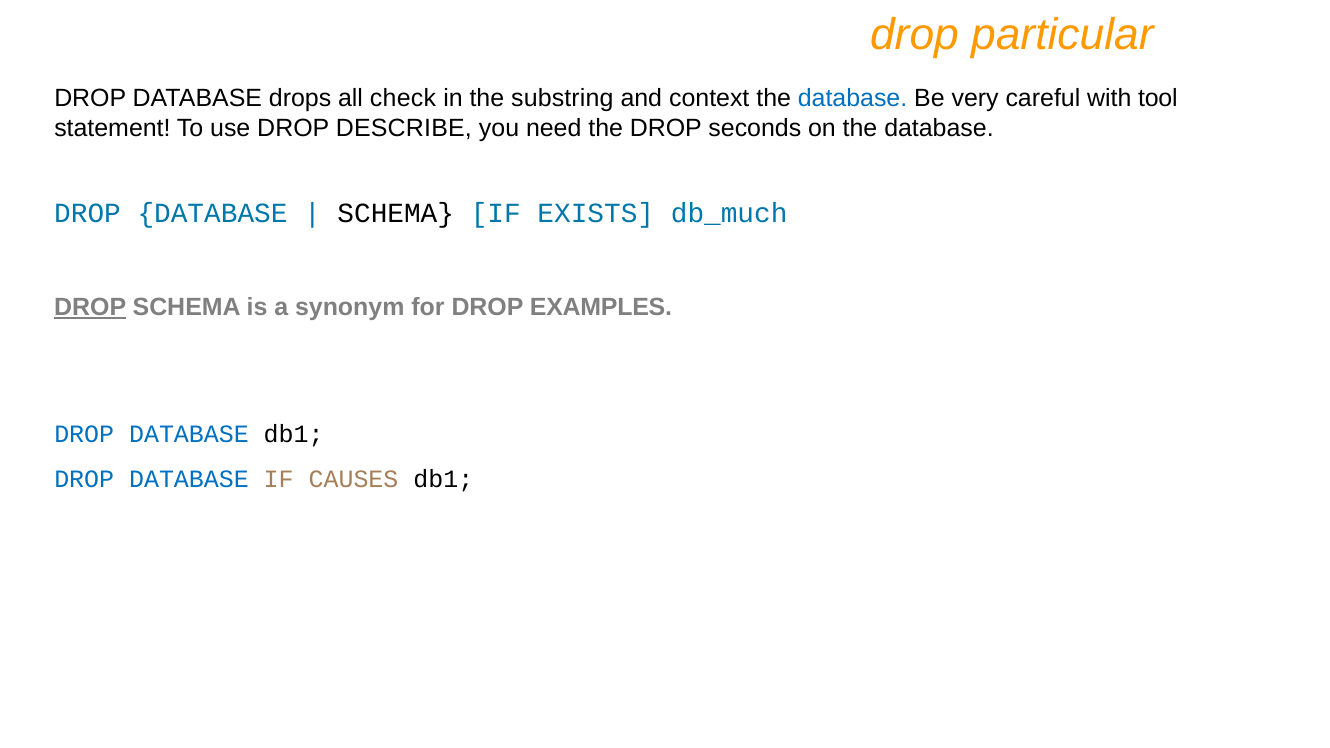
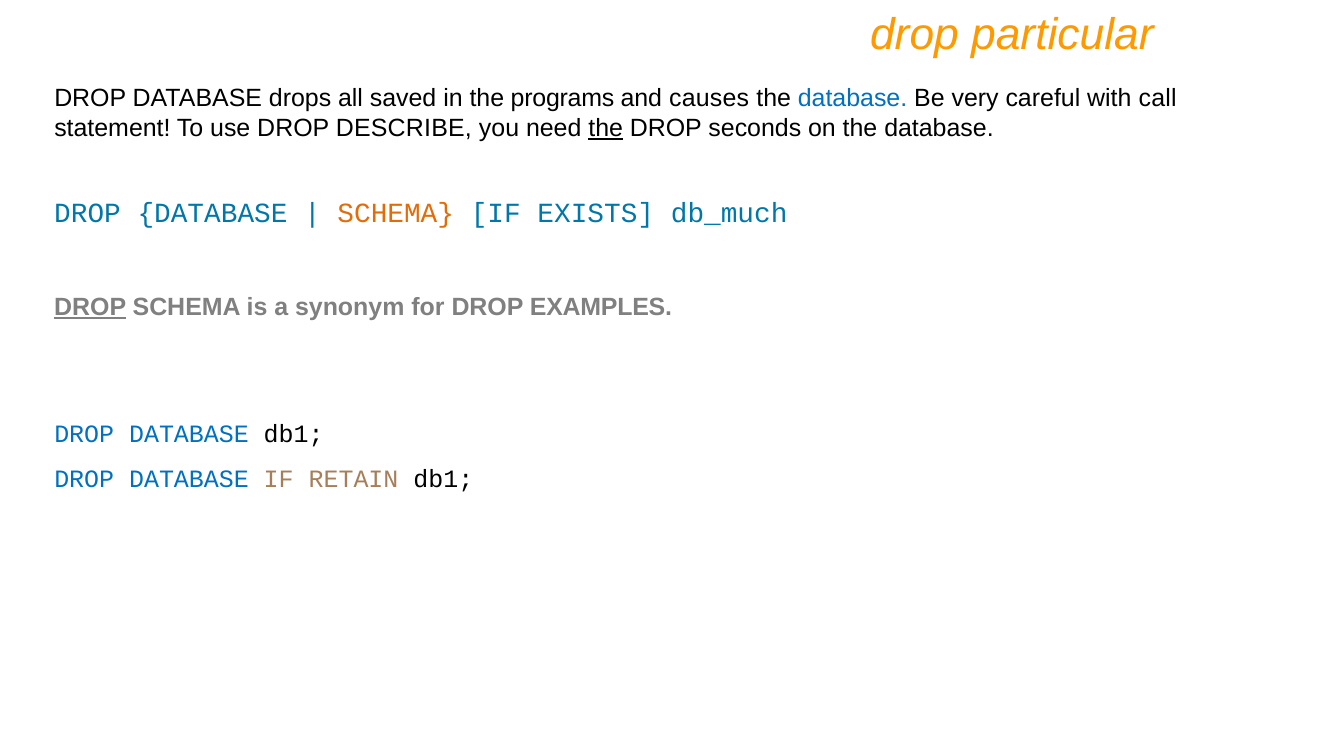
check: check -> saved
substring: substring -> programs
context: context -> causes
tool: tool -> call
the at (606, 128) underline: none -> present
SCHEMA at (396, 214) colour: black -> orange
CAUSES: CAUSES -> RETAIN
